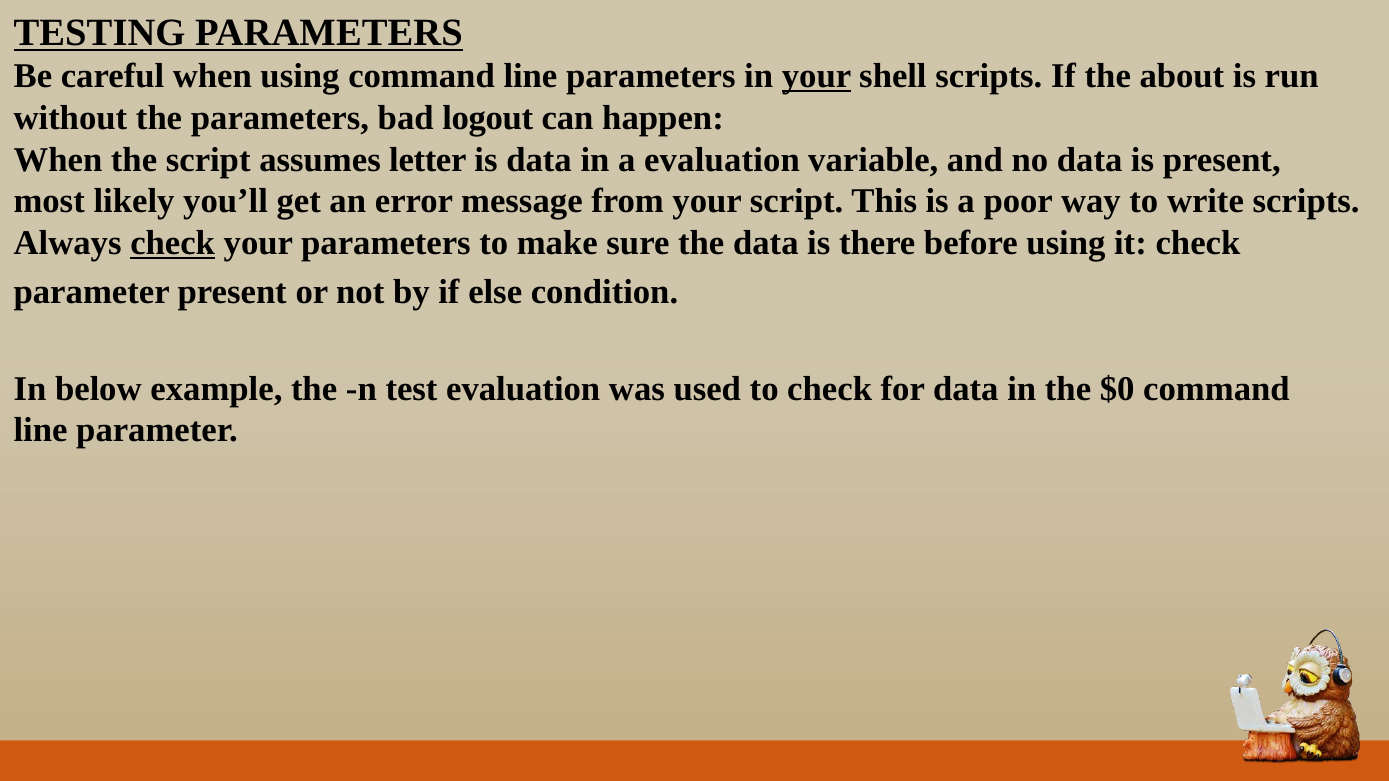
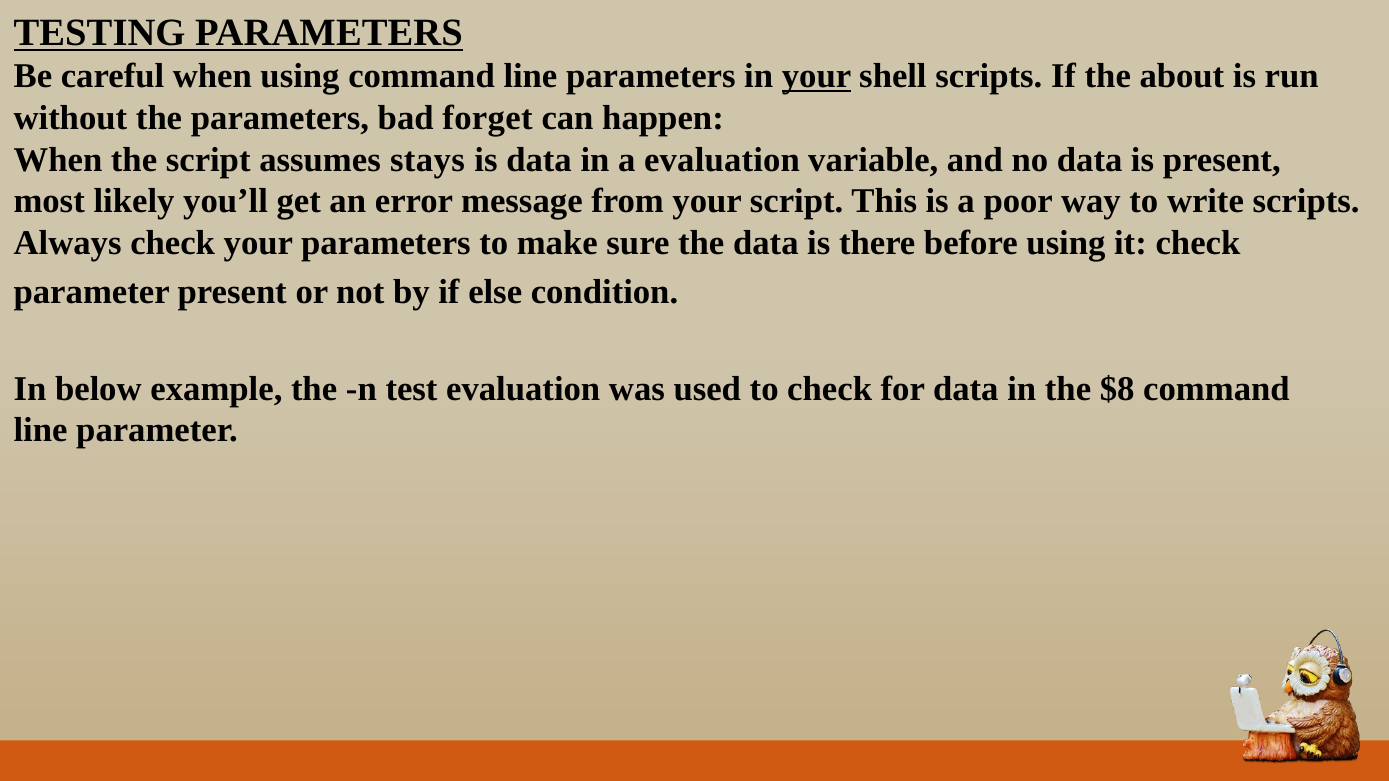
logout: logout -> forget
letter: letter -> stays
check at (173, 243) underline: present -> none
$0: $0 -> $8
